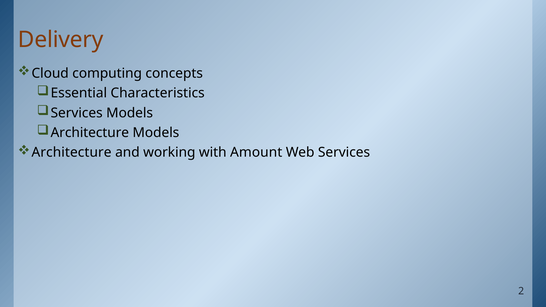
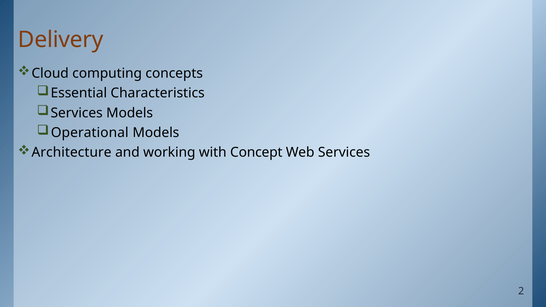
Architecture at (90, 133): Architecture -> Operational
Amount: Amount -> Concept
